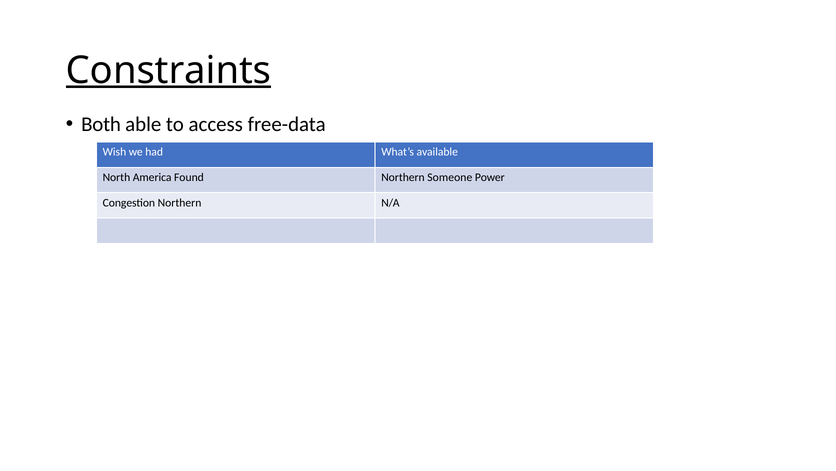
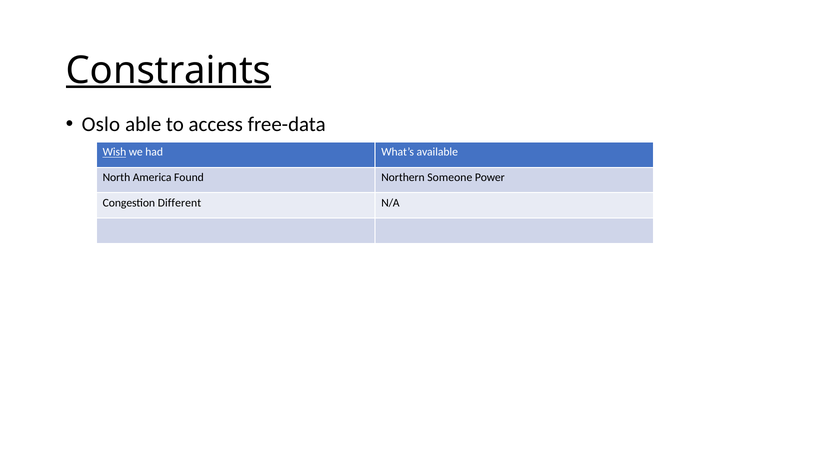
Both: Both -> Oslo
Wish underline: none -> present
Congestion Northern: Northern -> Different
